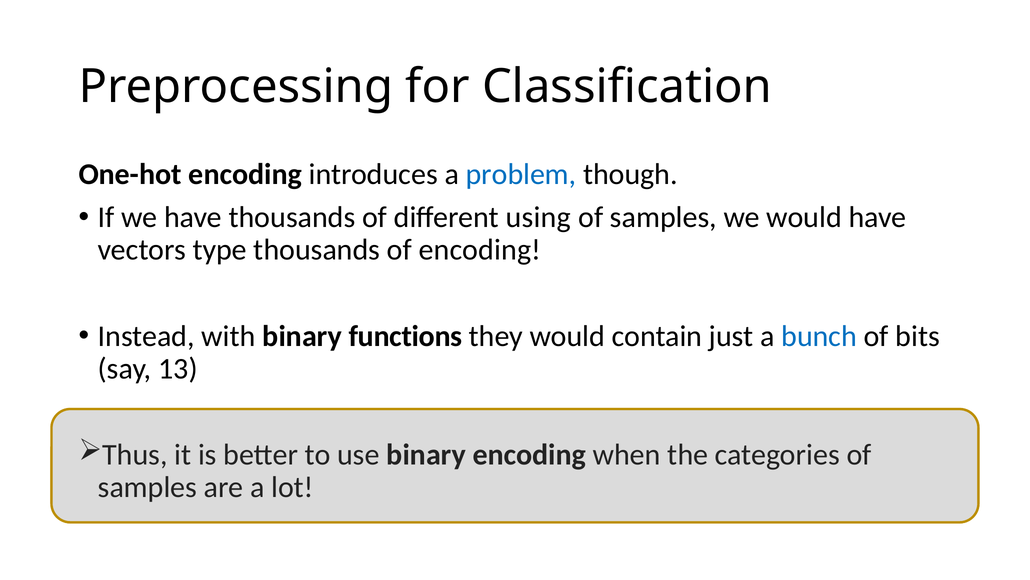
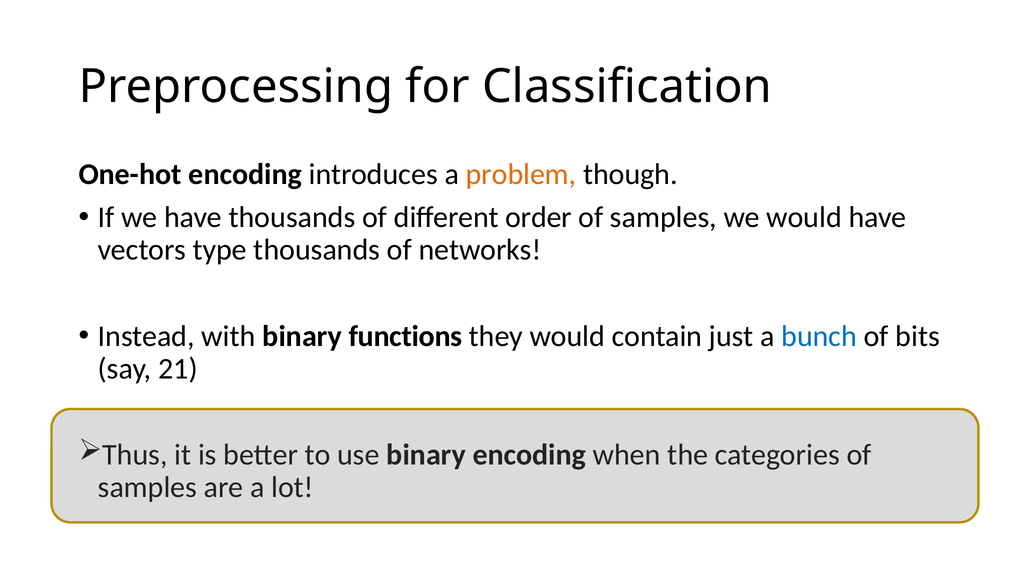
problem colour: blue -> orange
using: using -> order
of encoding: encoding -> networks
13: 13 -> 21
